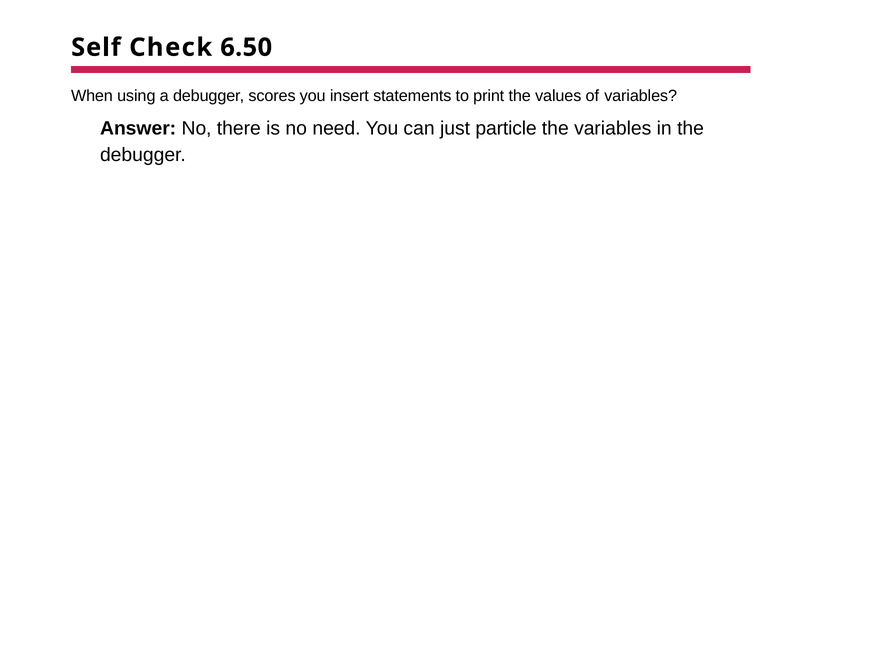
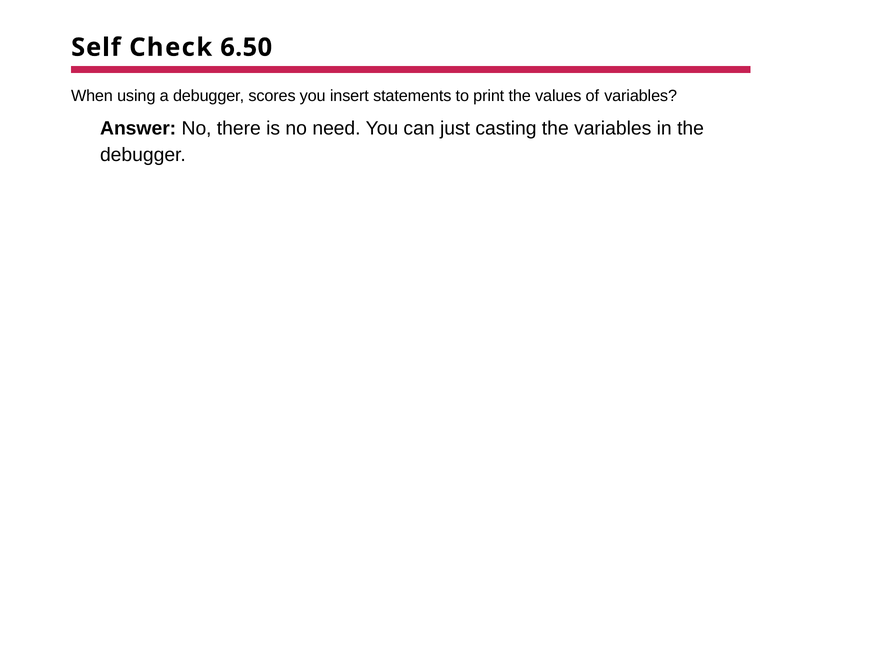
particle: particle -> casting
